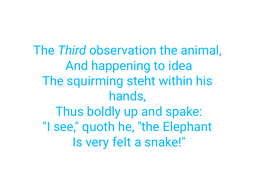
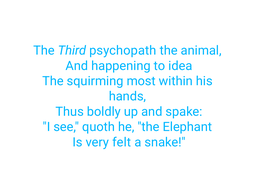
observation: observation -> psychopath
steht: steht -> most
